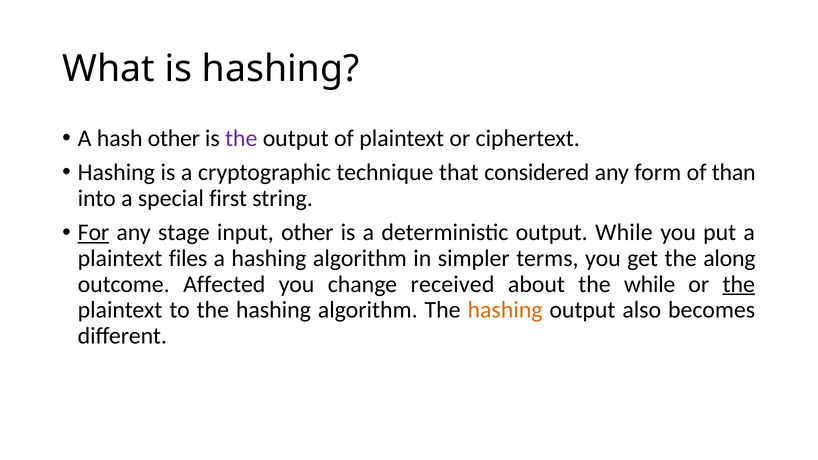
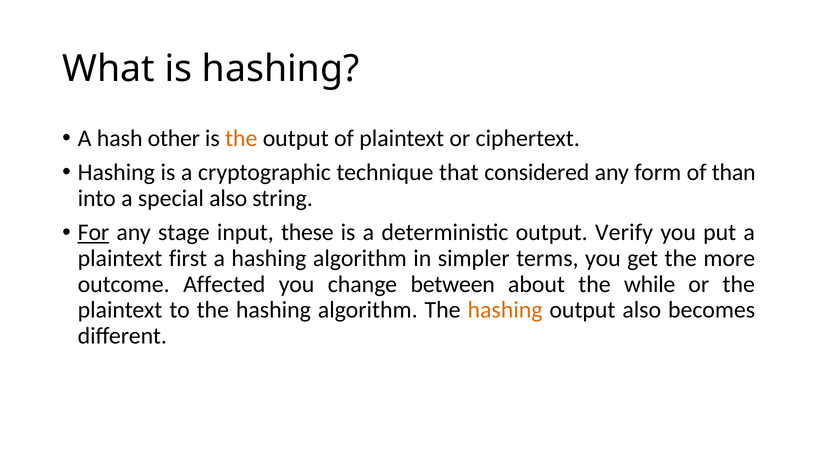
the at (241, 138) colour: purple -> orange
special first: first -> also
input other: other -> these
output While: While -> Verify
files: files -> first
along: along -> more
received: received -> between
the at (739, 284) underline: present -> none
